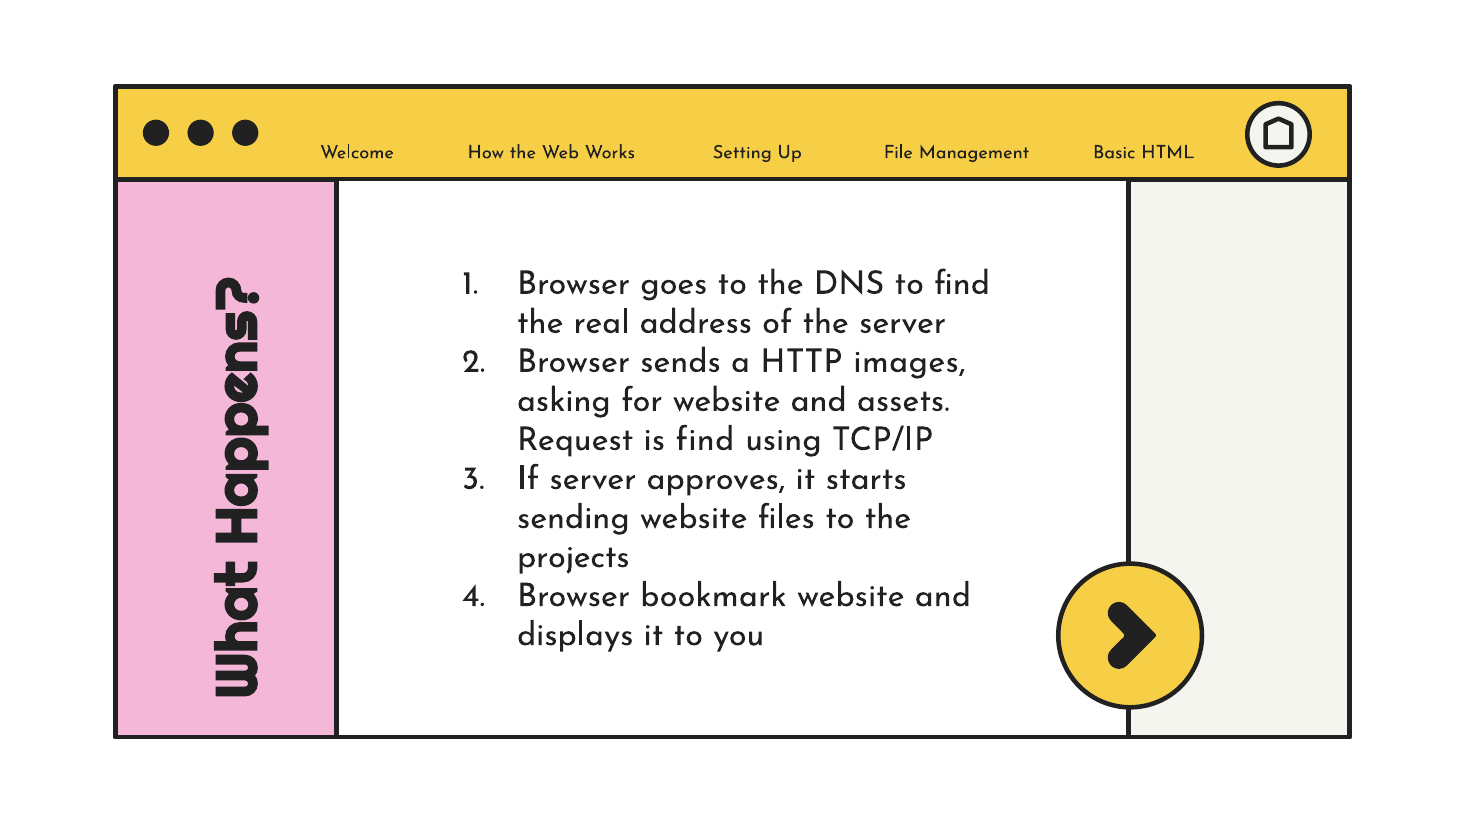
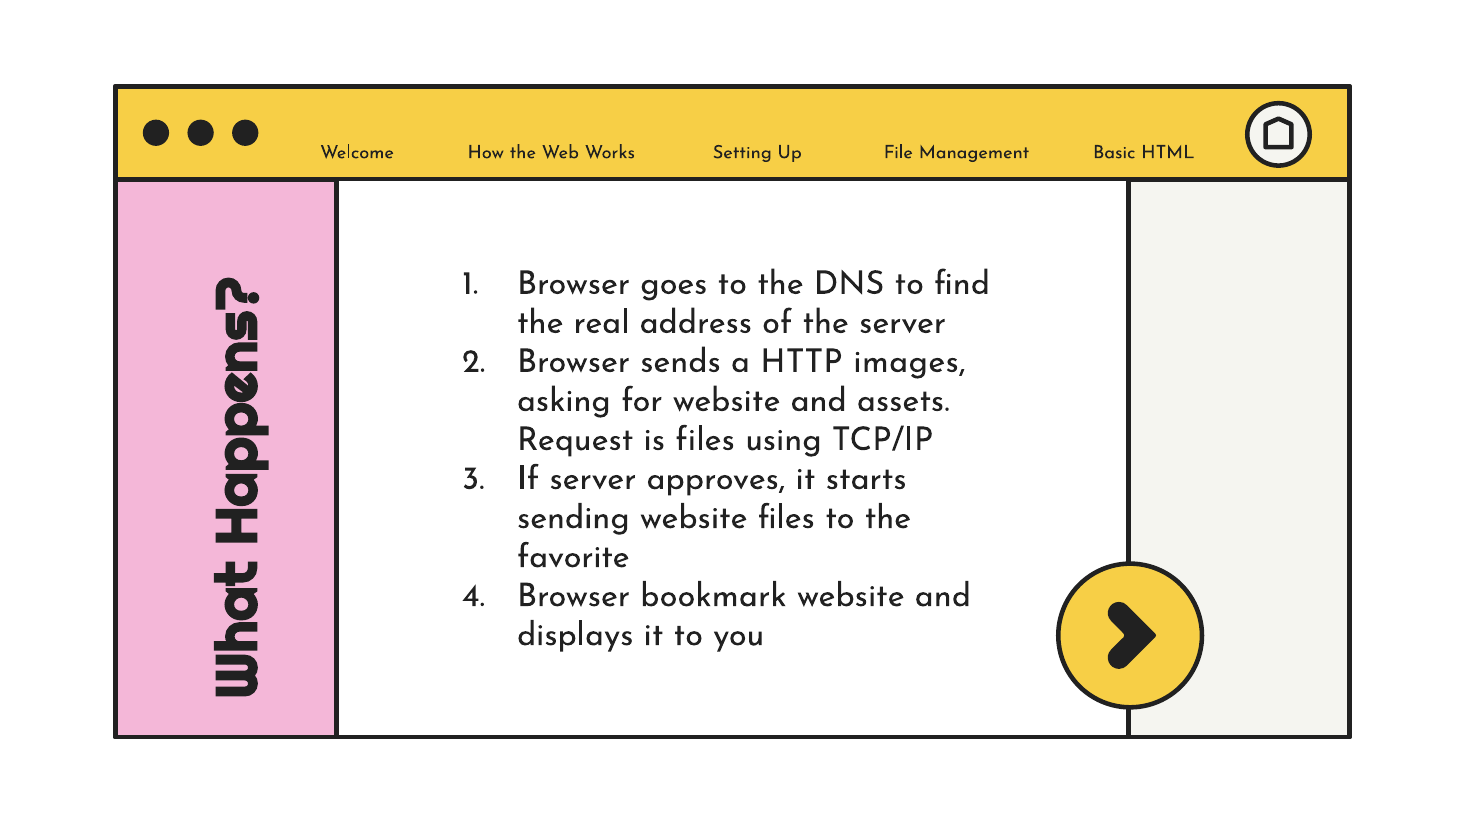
is find: find -> files
projects: projects -> favorite
